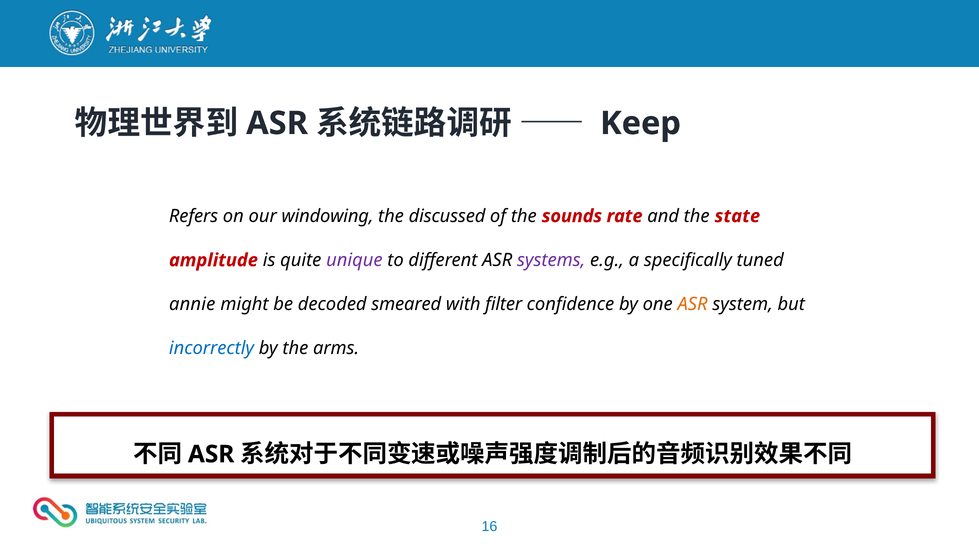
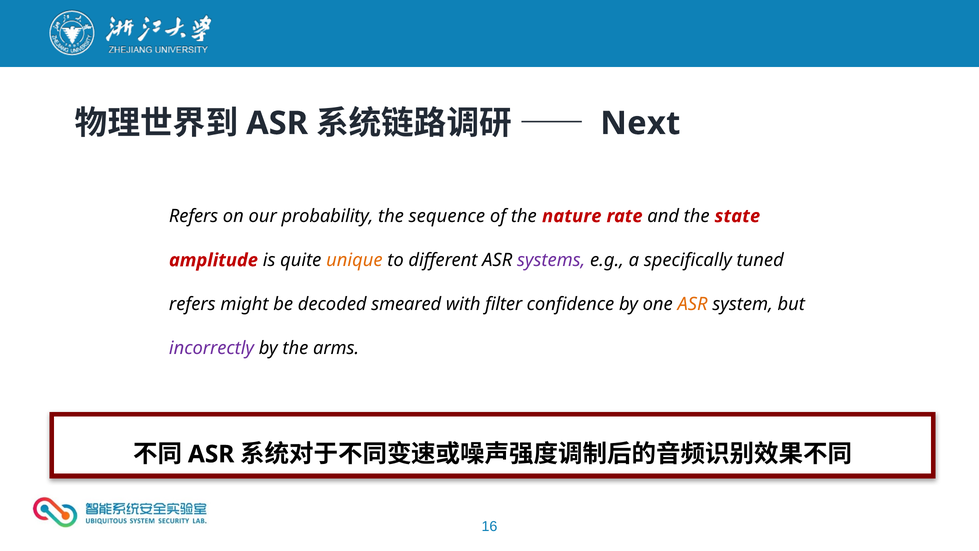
Keep: Keep -> Next
windowing: windowing -> probability
discussed: discussed -> sequence
sounds: sounds -> nature
unique colour: purple -> orange
annie at (192, 304): annie -> refers
incorrectly colour: blue -> purple
